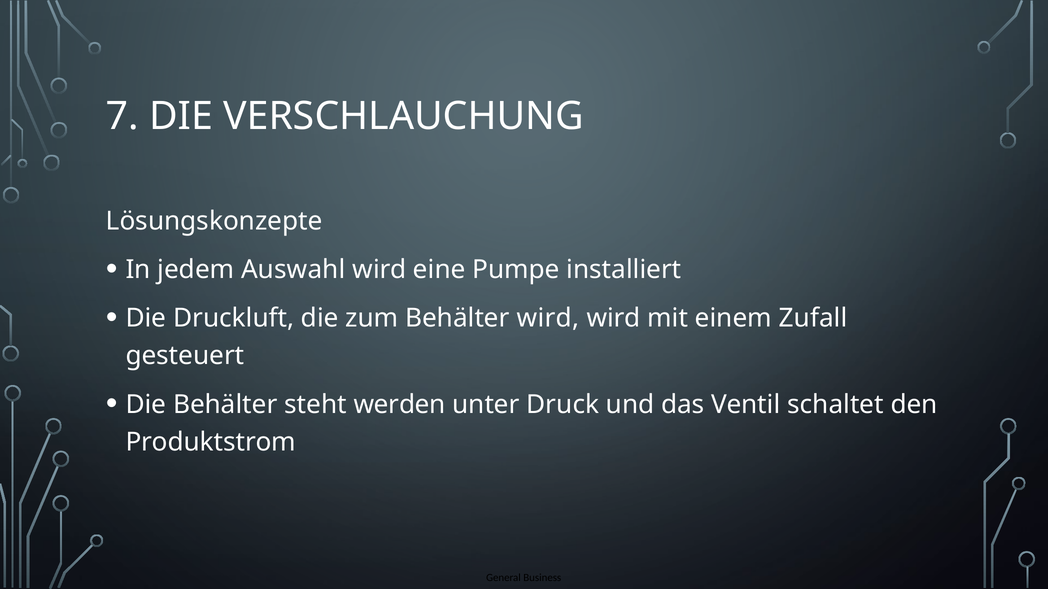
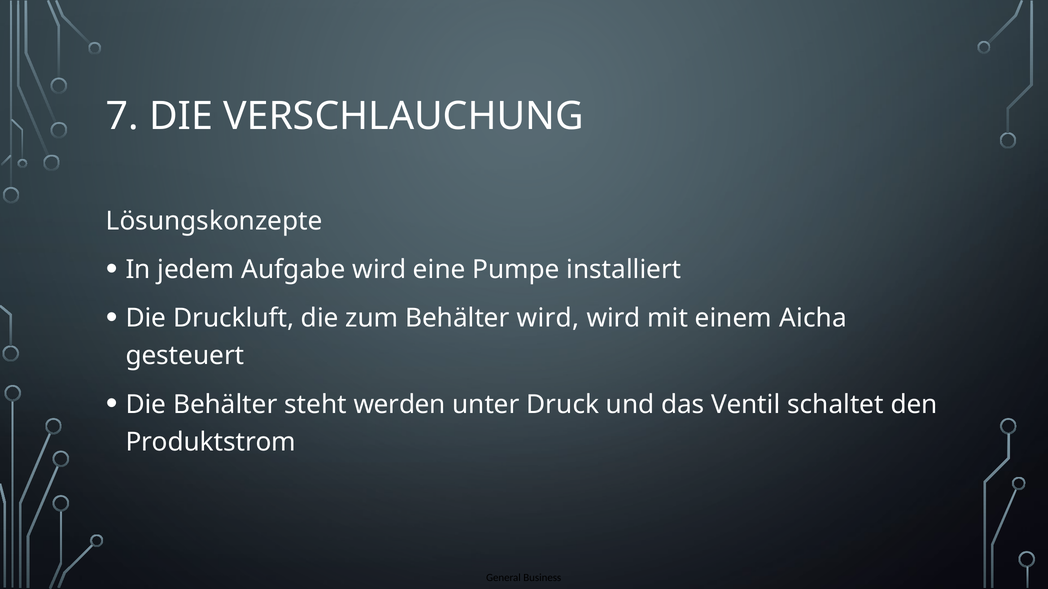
Auswahl: Auswahl -> Aufgabe
Zufall: Zufall -> Aicha
